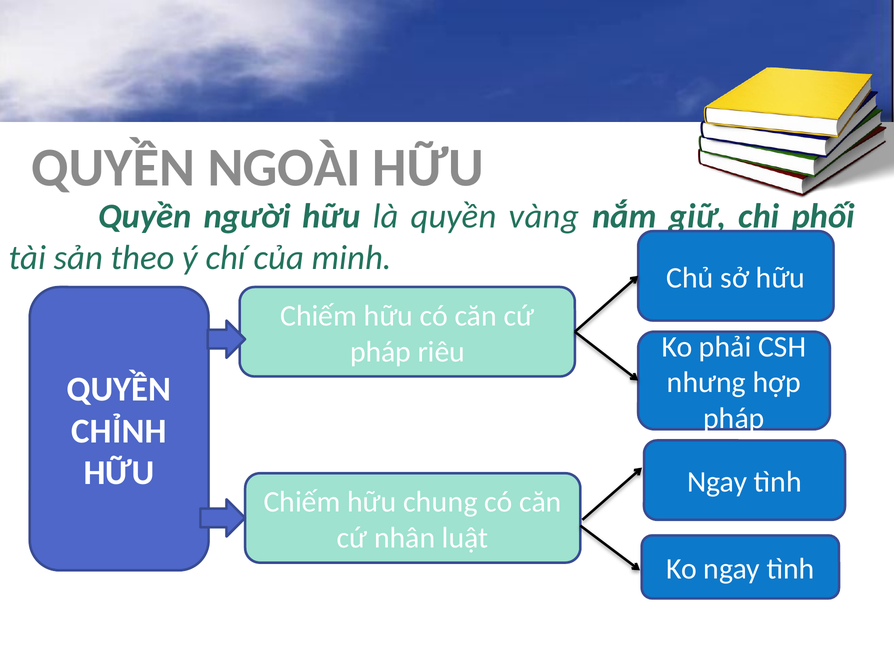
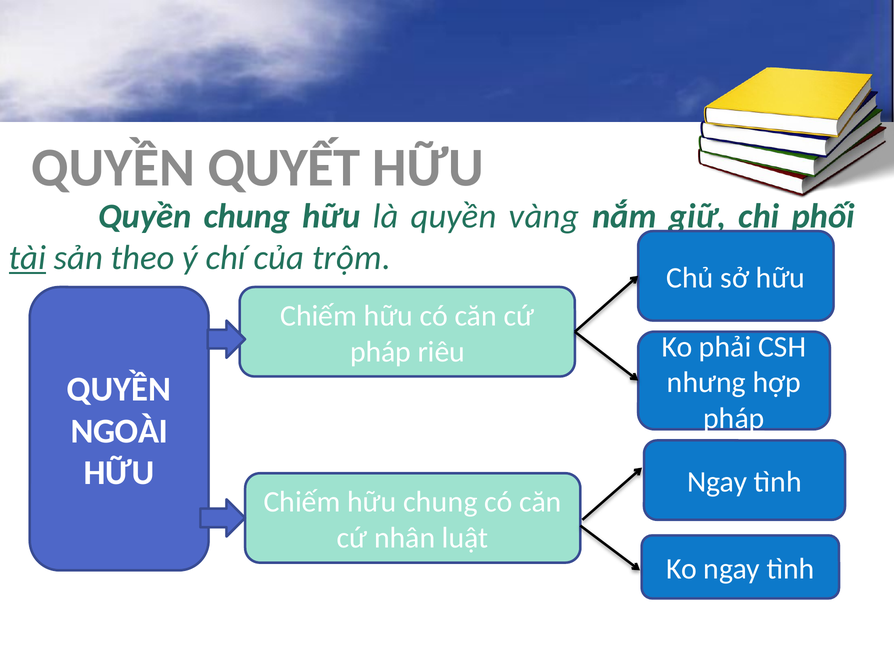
NGOÀI: NGOÀI -> QUYẾT
Quyền người: người -> chung
tài underline: none -> present
minh: minh -> trộm
CHỈNH: CHỈNH -> NGOÀI
